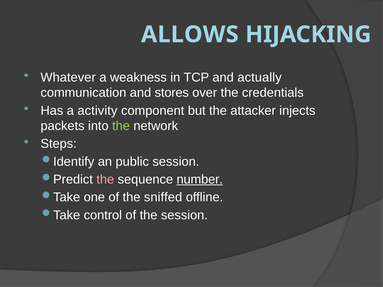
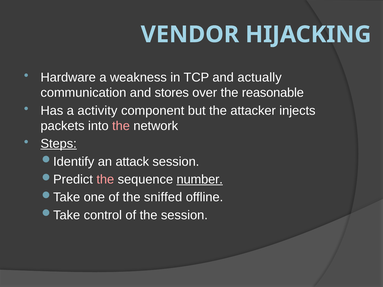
ALLOWS: ALLOWS -> VENDOR
Whatever: Whatever -> Hardware
credentials: credentials -> reasonable
the at (121, 126) colour: light green -> pink
Steps underline: none -> present
public: public -> attack
